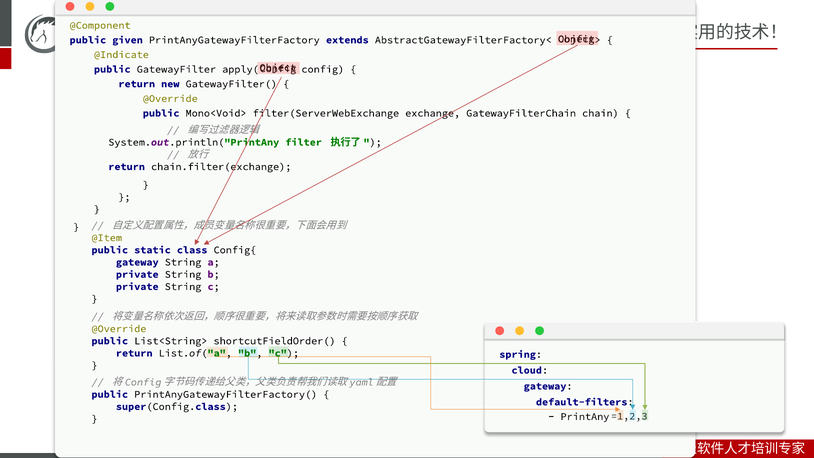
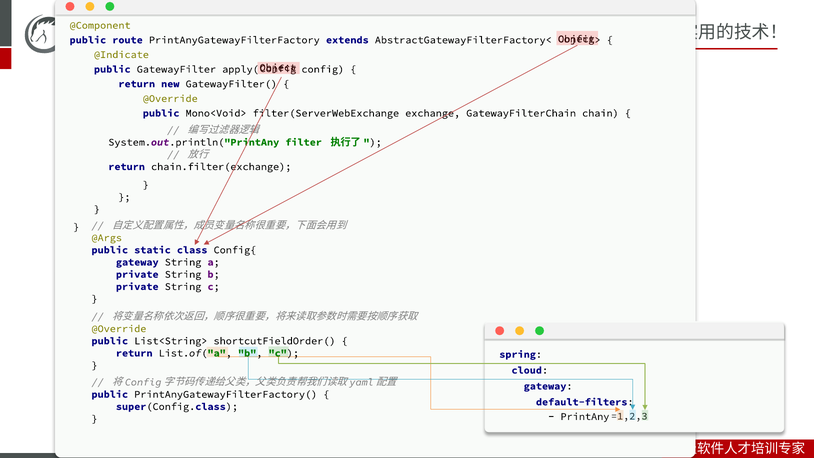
given: given -> route
@Item: @Item -> @Args
